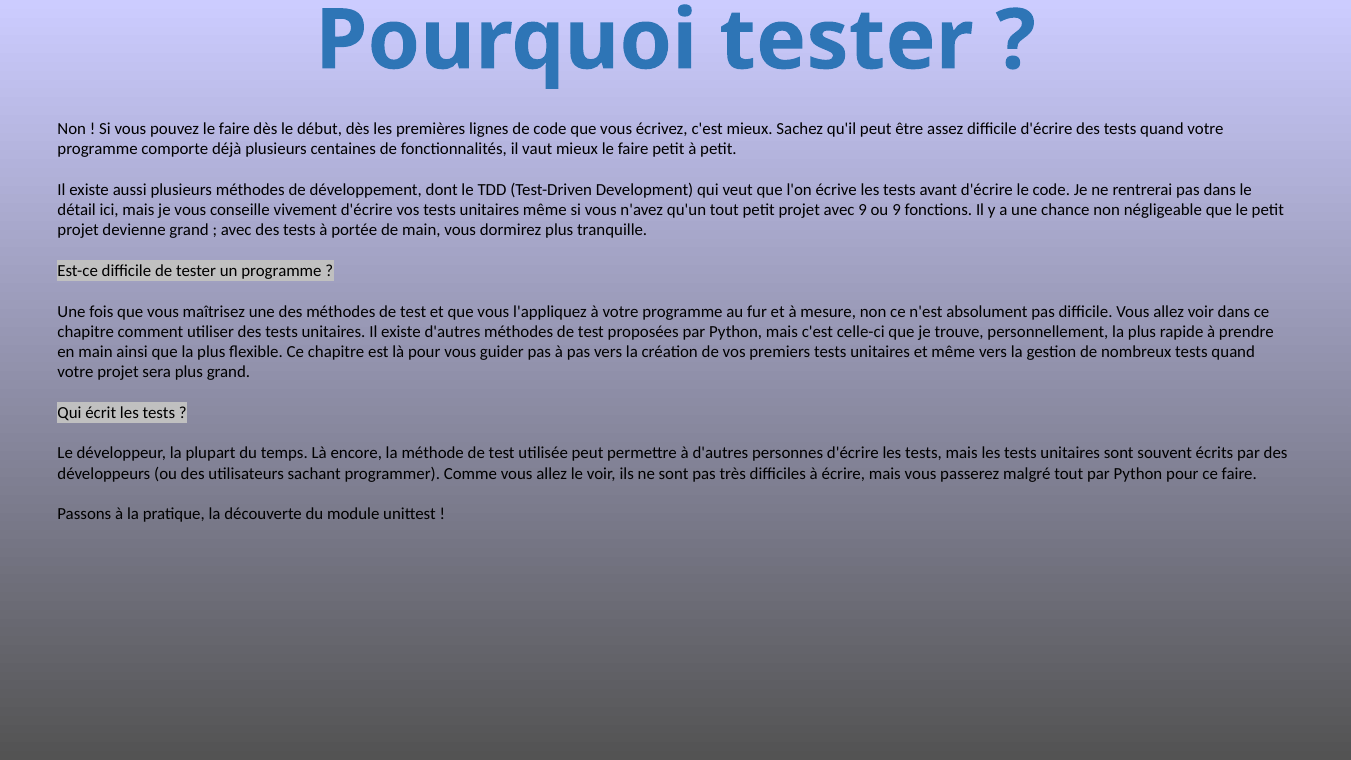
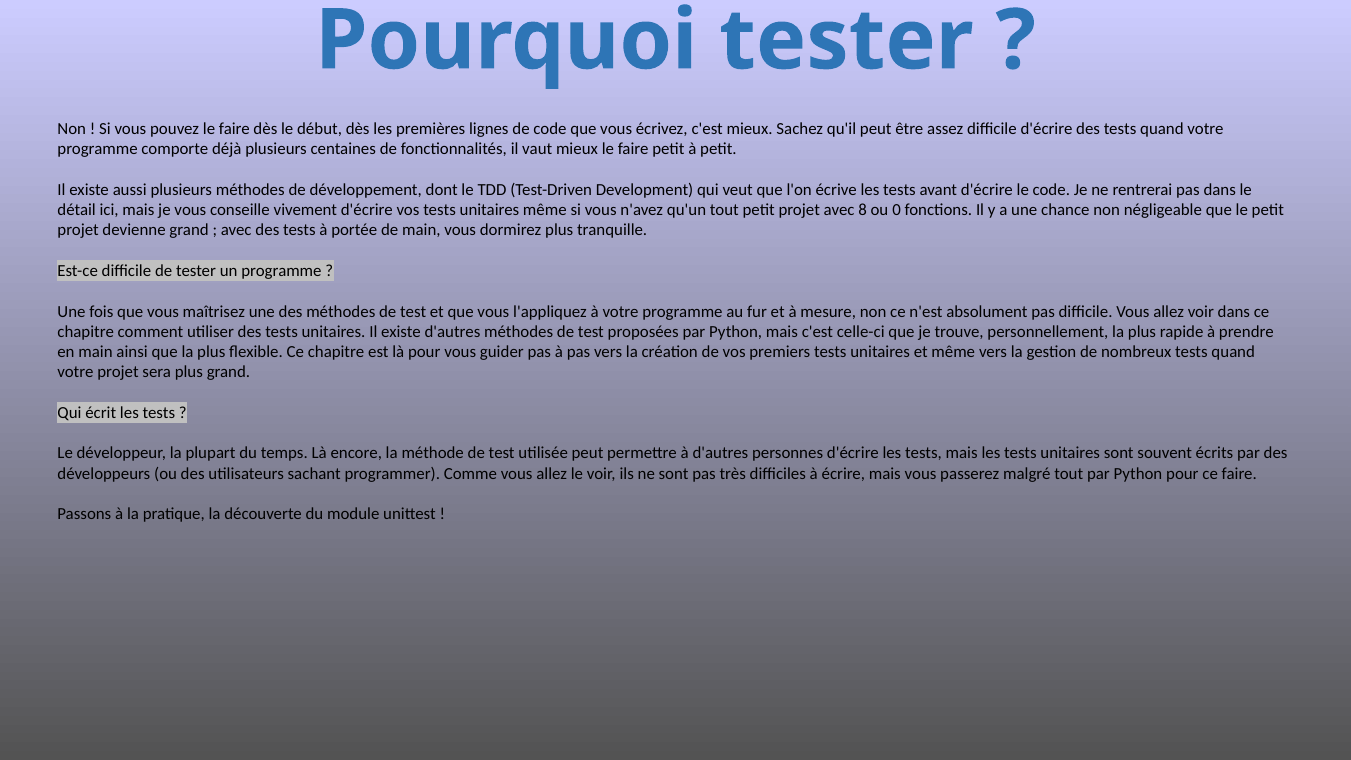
avec 9: 9 -> 8
ou 9: 9 -> 0
